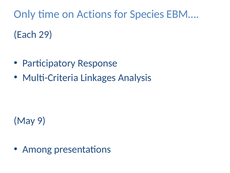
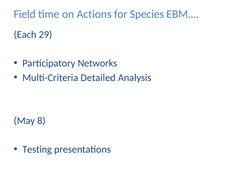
Only: Only -> Field
Response: Response -> Networks
Linkages: Linkages -> Detailed
9: 9 -> 8
Among: Among -> Testing
